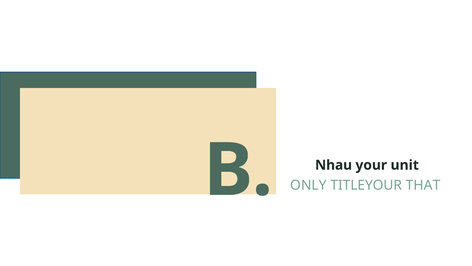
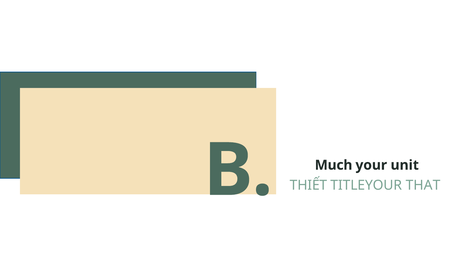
ONLY: ONLY -> THIẾT
Nhau: Nhau -> Much
